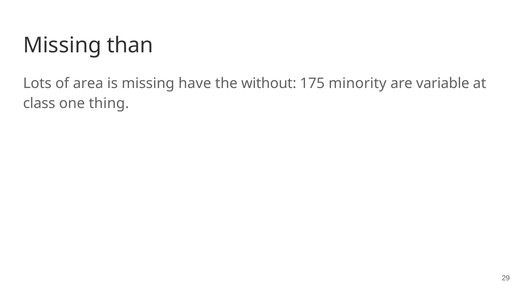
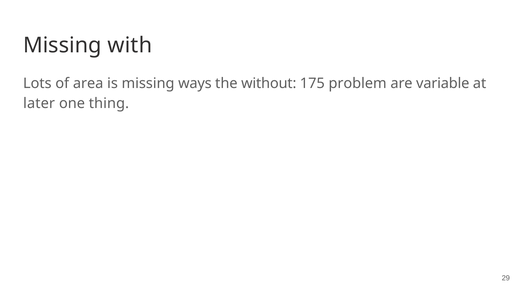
than: than -> with
have: have -> ways
minority: minority -> problem
class: class -> later
